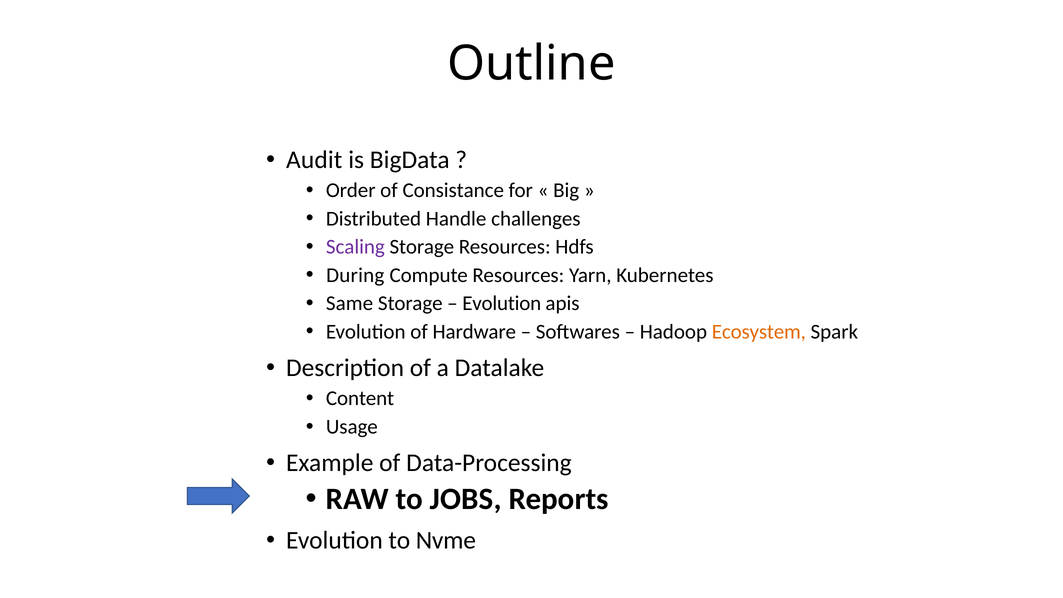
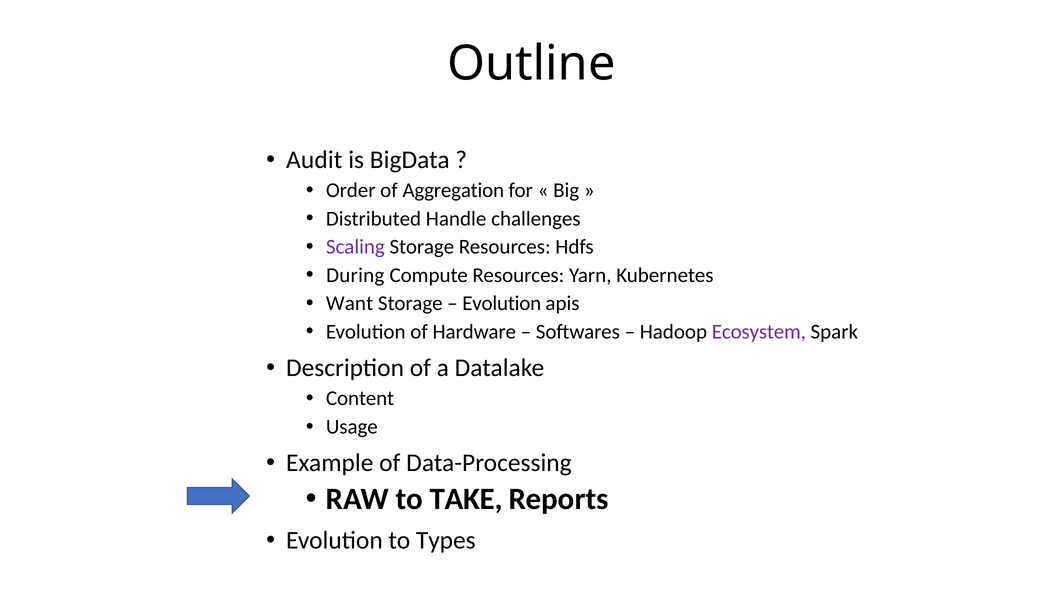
Consistance: Consistance -> Aggregation
Same: Same -> Want
Ecosystem colour: orange -> purple
JOBS: JOBS -> TAKE
Nvme: Nvme -> Types
